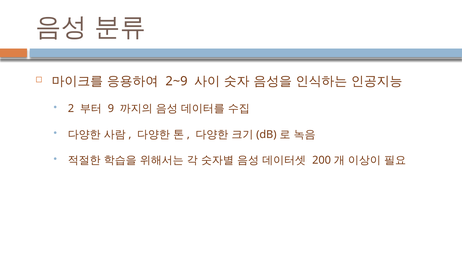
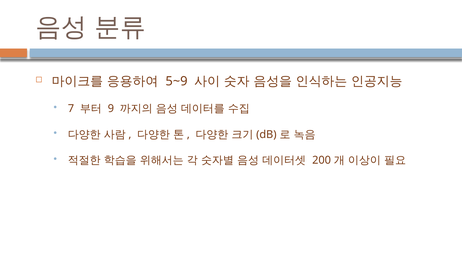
2~9: 2~9 -> 5~9
2: 2 -> 7
